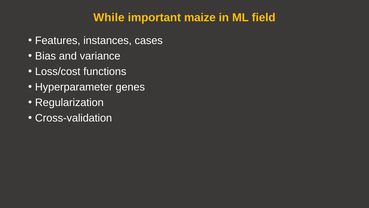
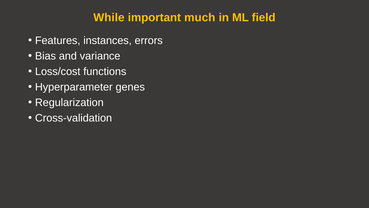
maize: maize -> much
cases: cases -> errors
